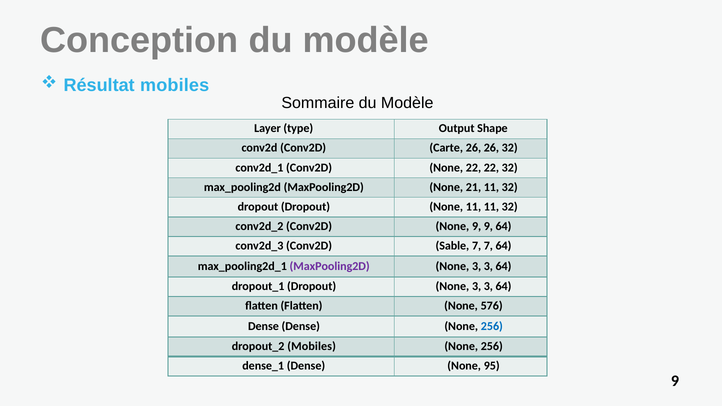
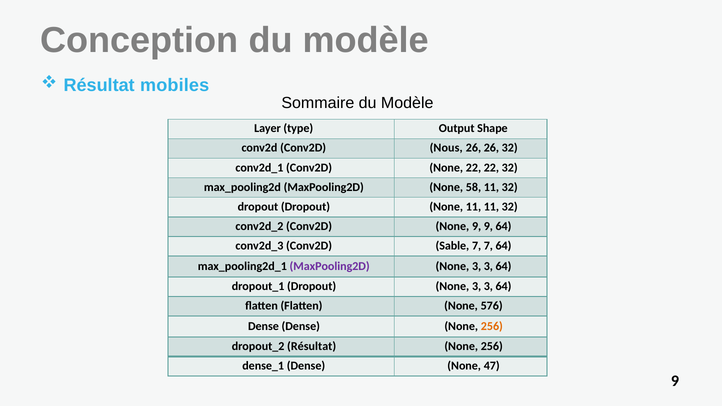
Carte: Carte -> Nous
21: 21 -> 58
256 at (492, 326) colour: blue -> orange
Mobiles at (312, 346): Mobiles -> Résultat
95: 95 -> 47
